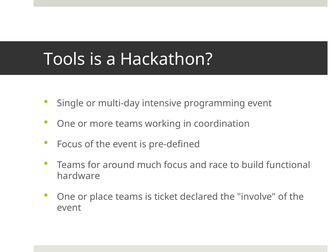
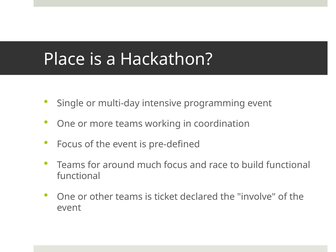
Tools: Tools -> Place
hardware at (78, 176): hardware -> functional
place: place -> other
